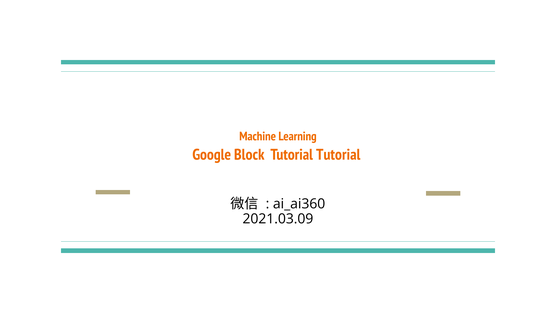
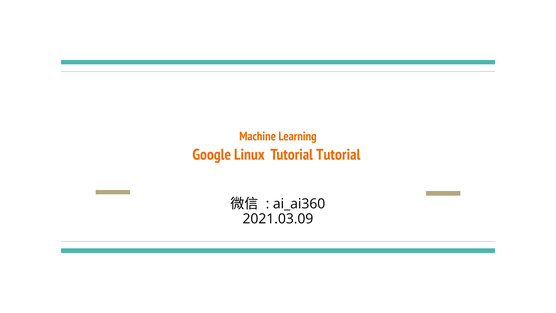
Block: Block -> Linux
